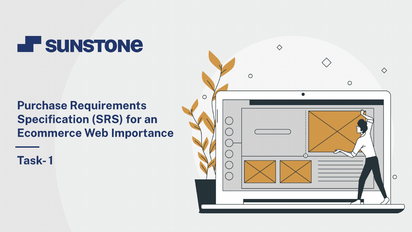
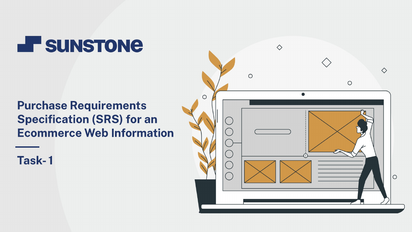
Importance: Importance -> Information
